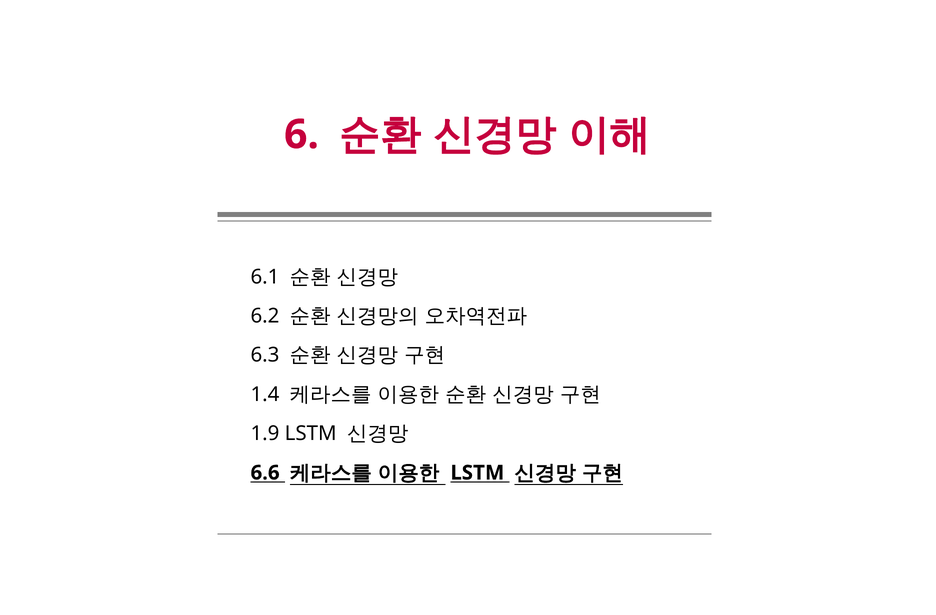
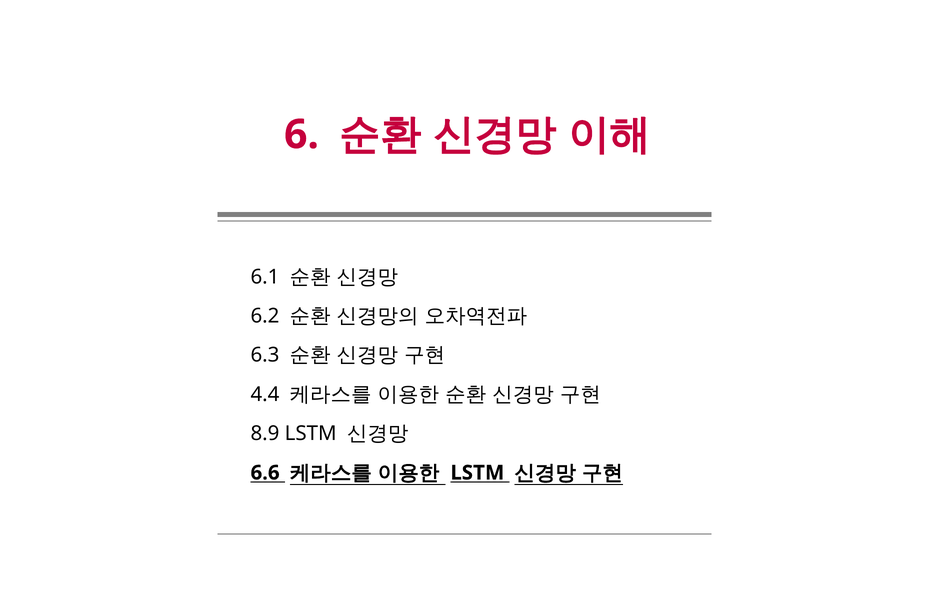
1.4: 1.4 -> 4.4
1.9: 1.9 -> 8.9
